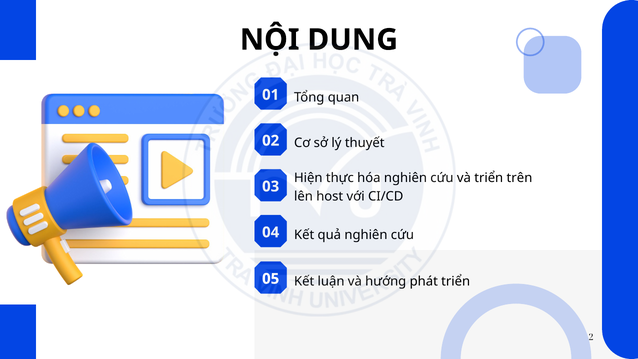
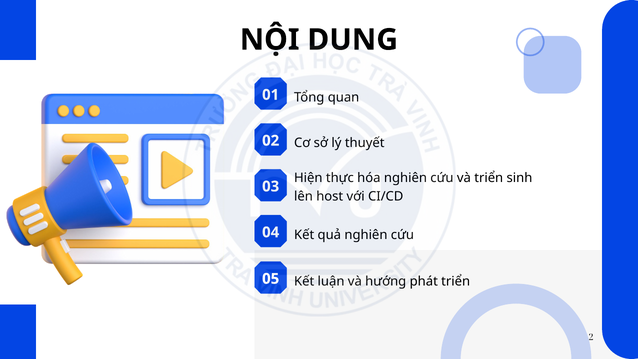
trên: trên -> sinh
